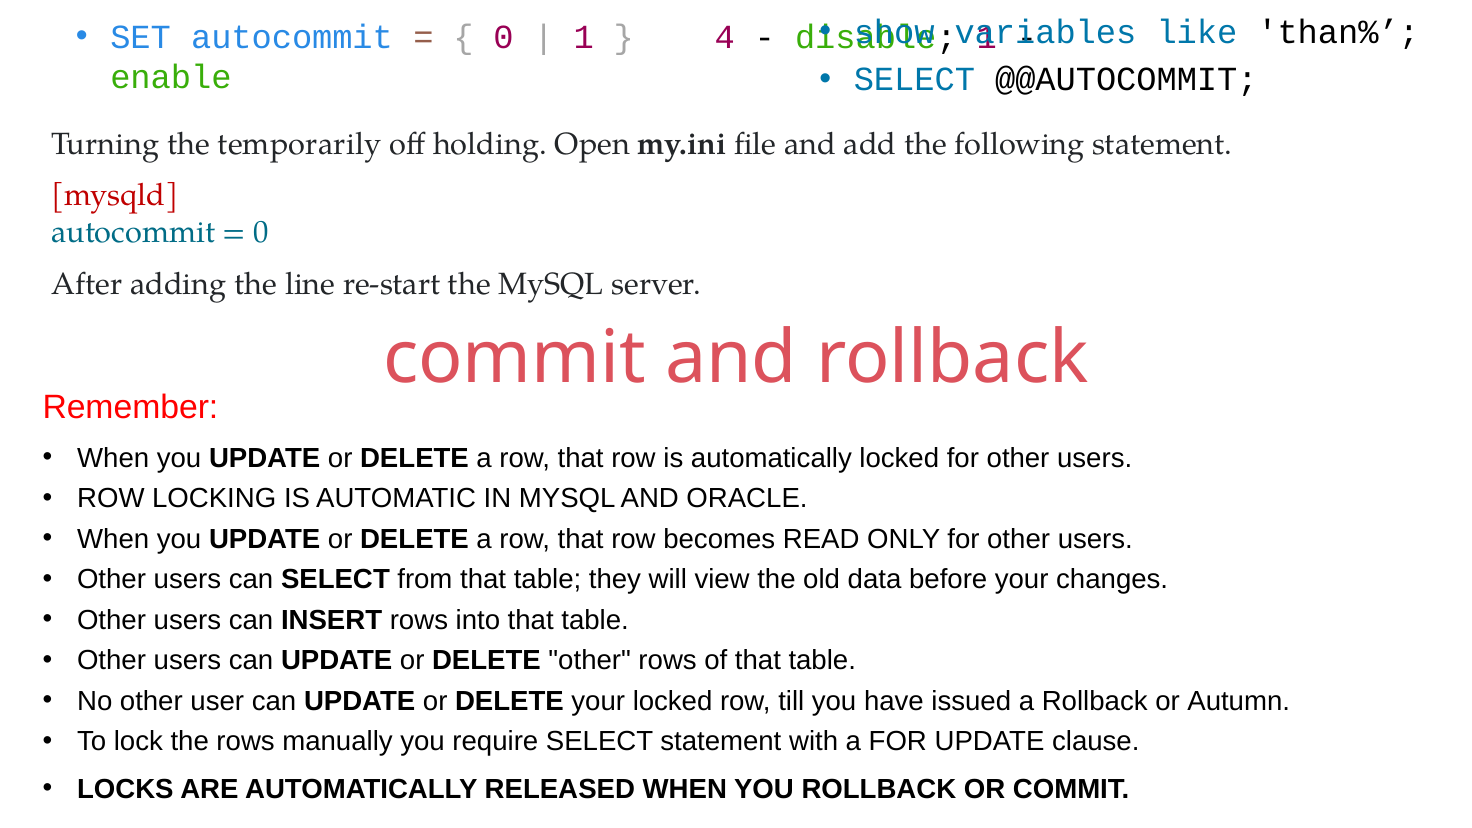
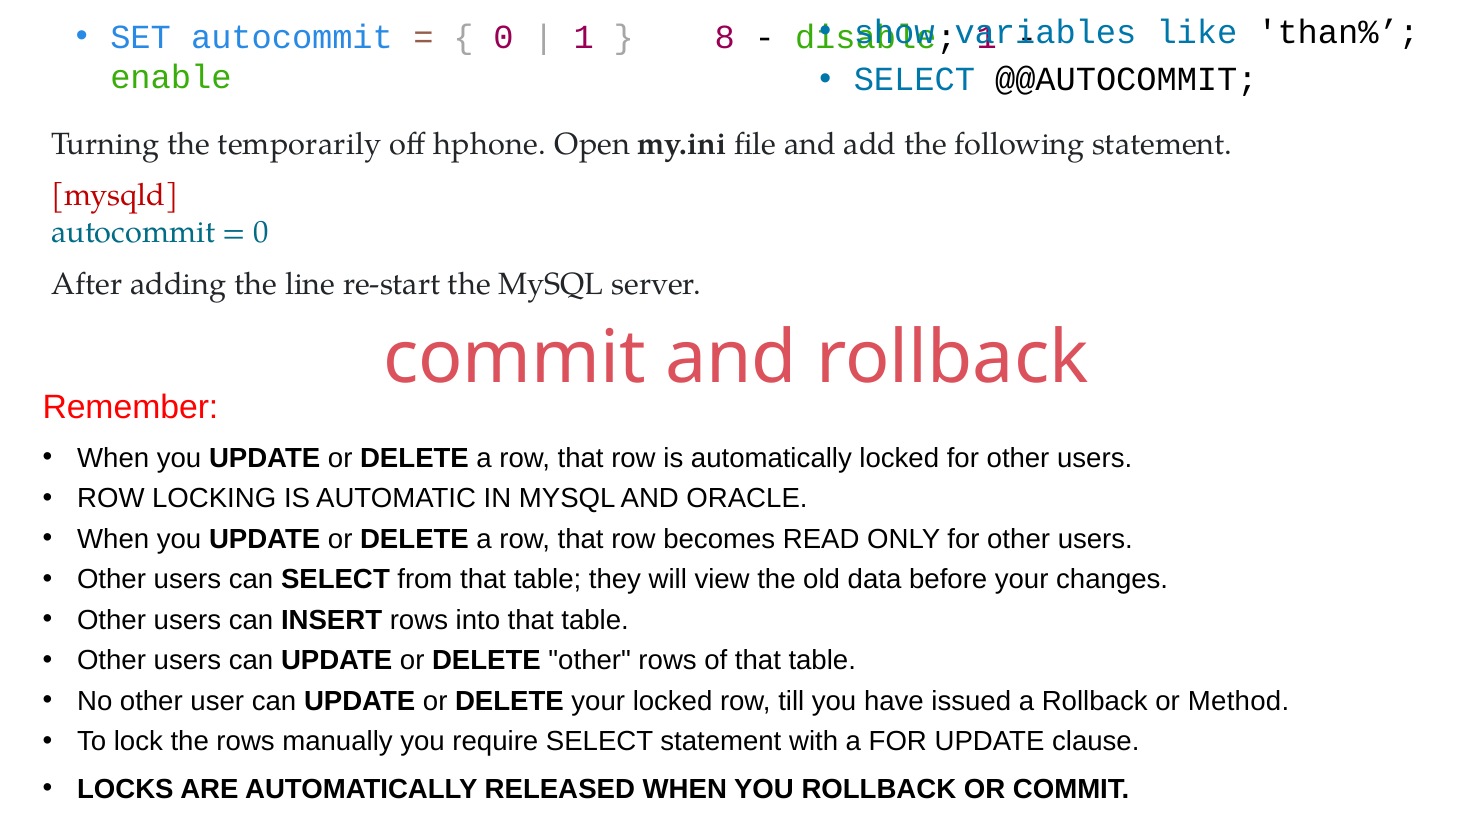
4: 4 -> 8
holding: holding -> hphone
Autumn: Autumn -> Method
